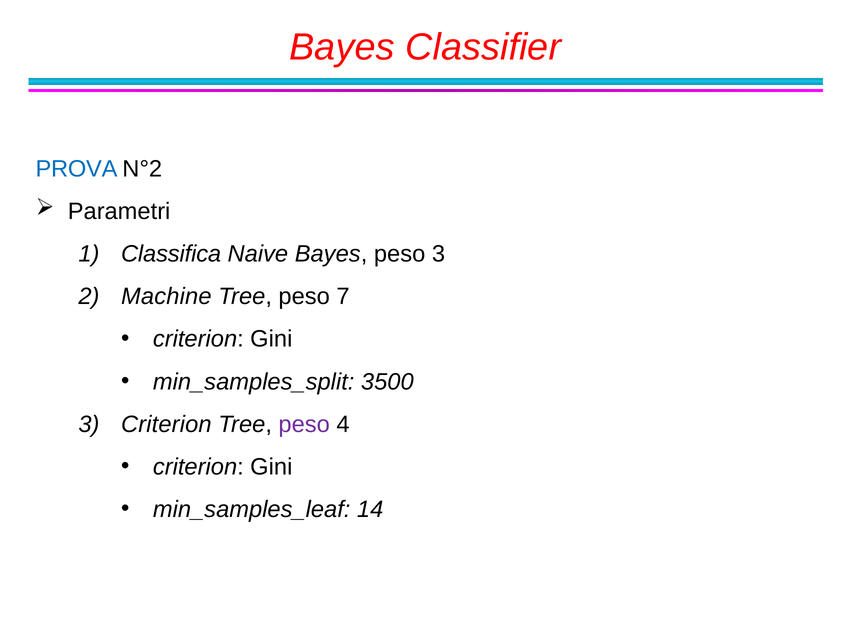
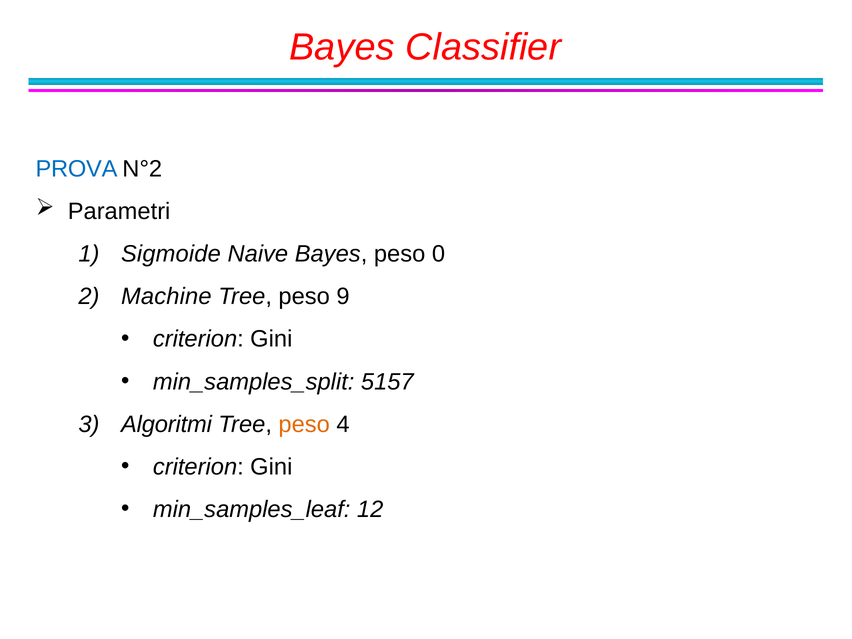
Classifica: Classifica -> Sigmoide
peso 3: 3 -> 0
7: 7 -> 9
3500: 3500 -> 5157
Criterion at (166, 424): Criterion -> Algoritmi
peso at (304, 424) colour: purple -> orange
14: 14 -> 12
